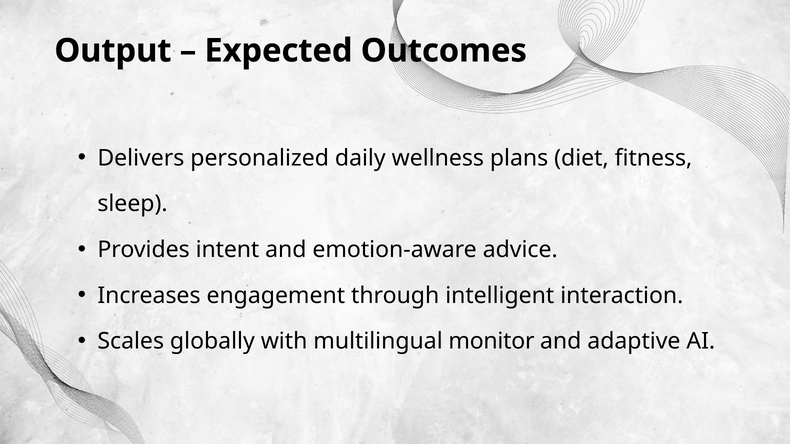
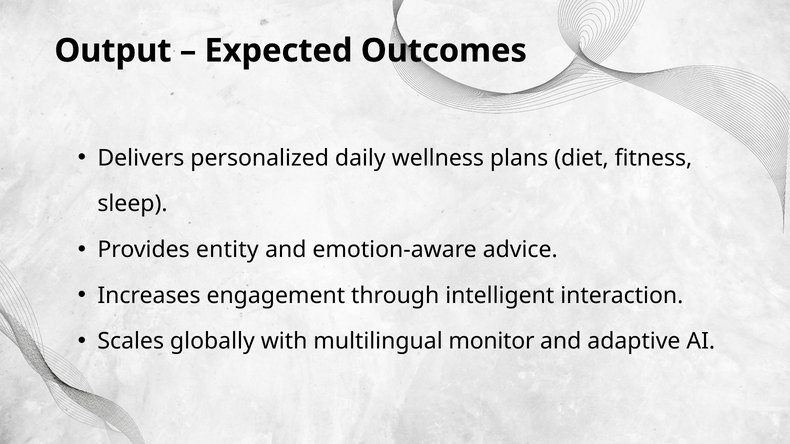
intent: intent -> entity
